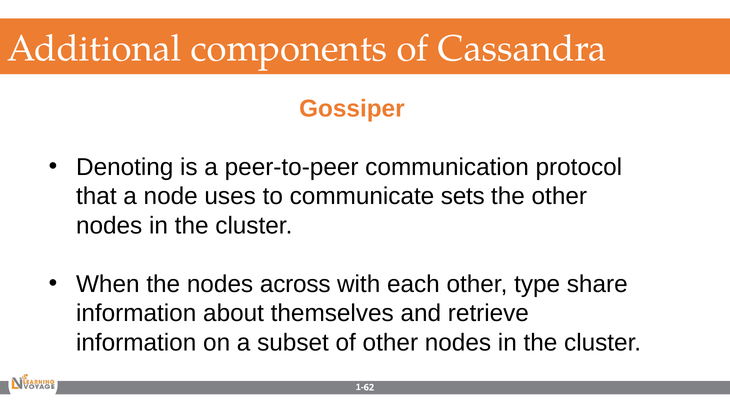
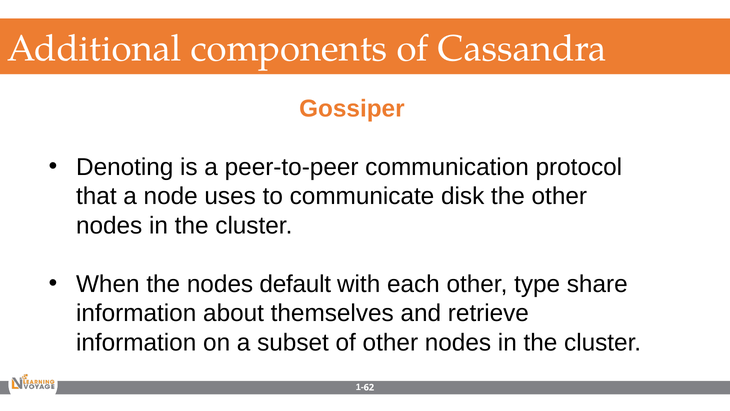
sets: sets -> disk
across: across -> default
